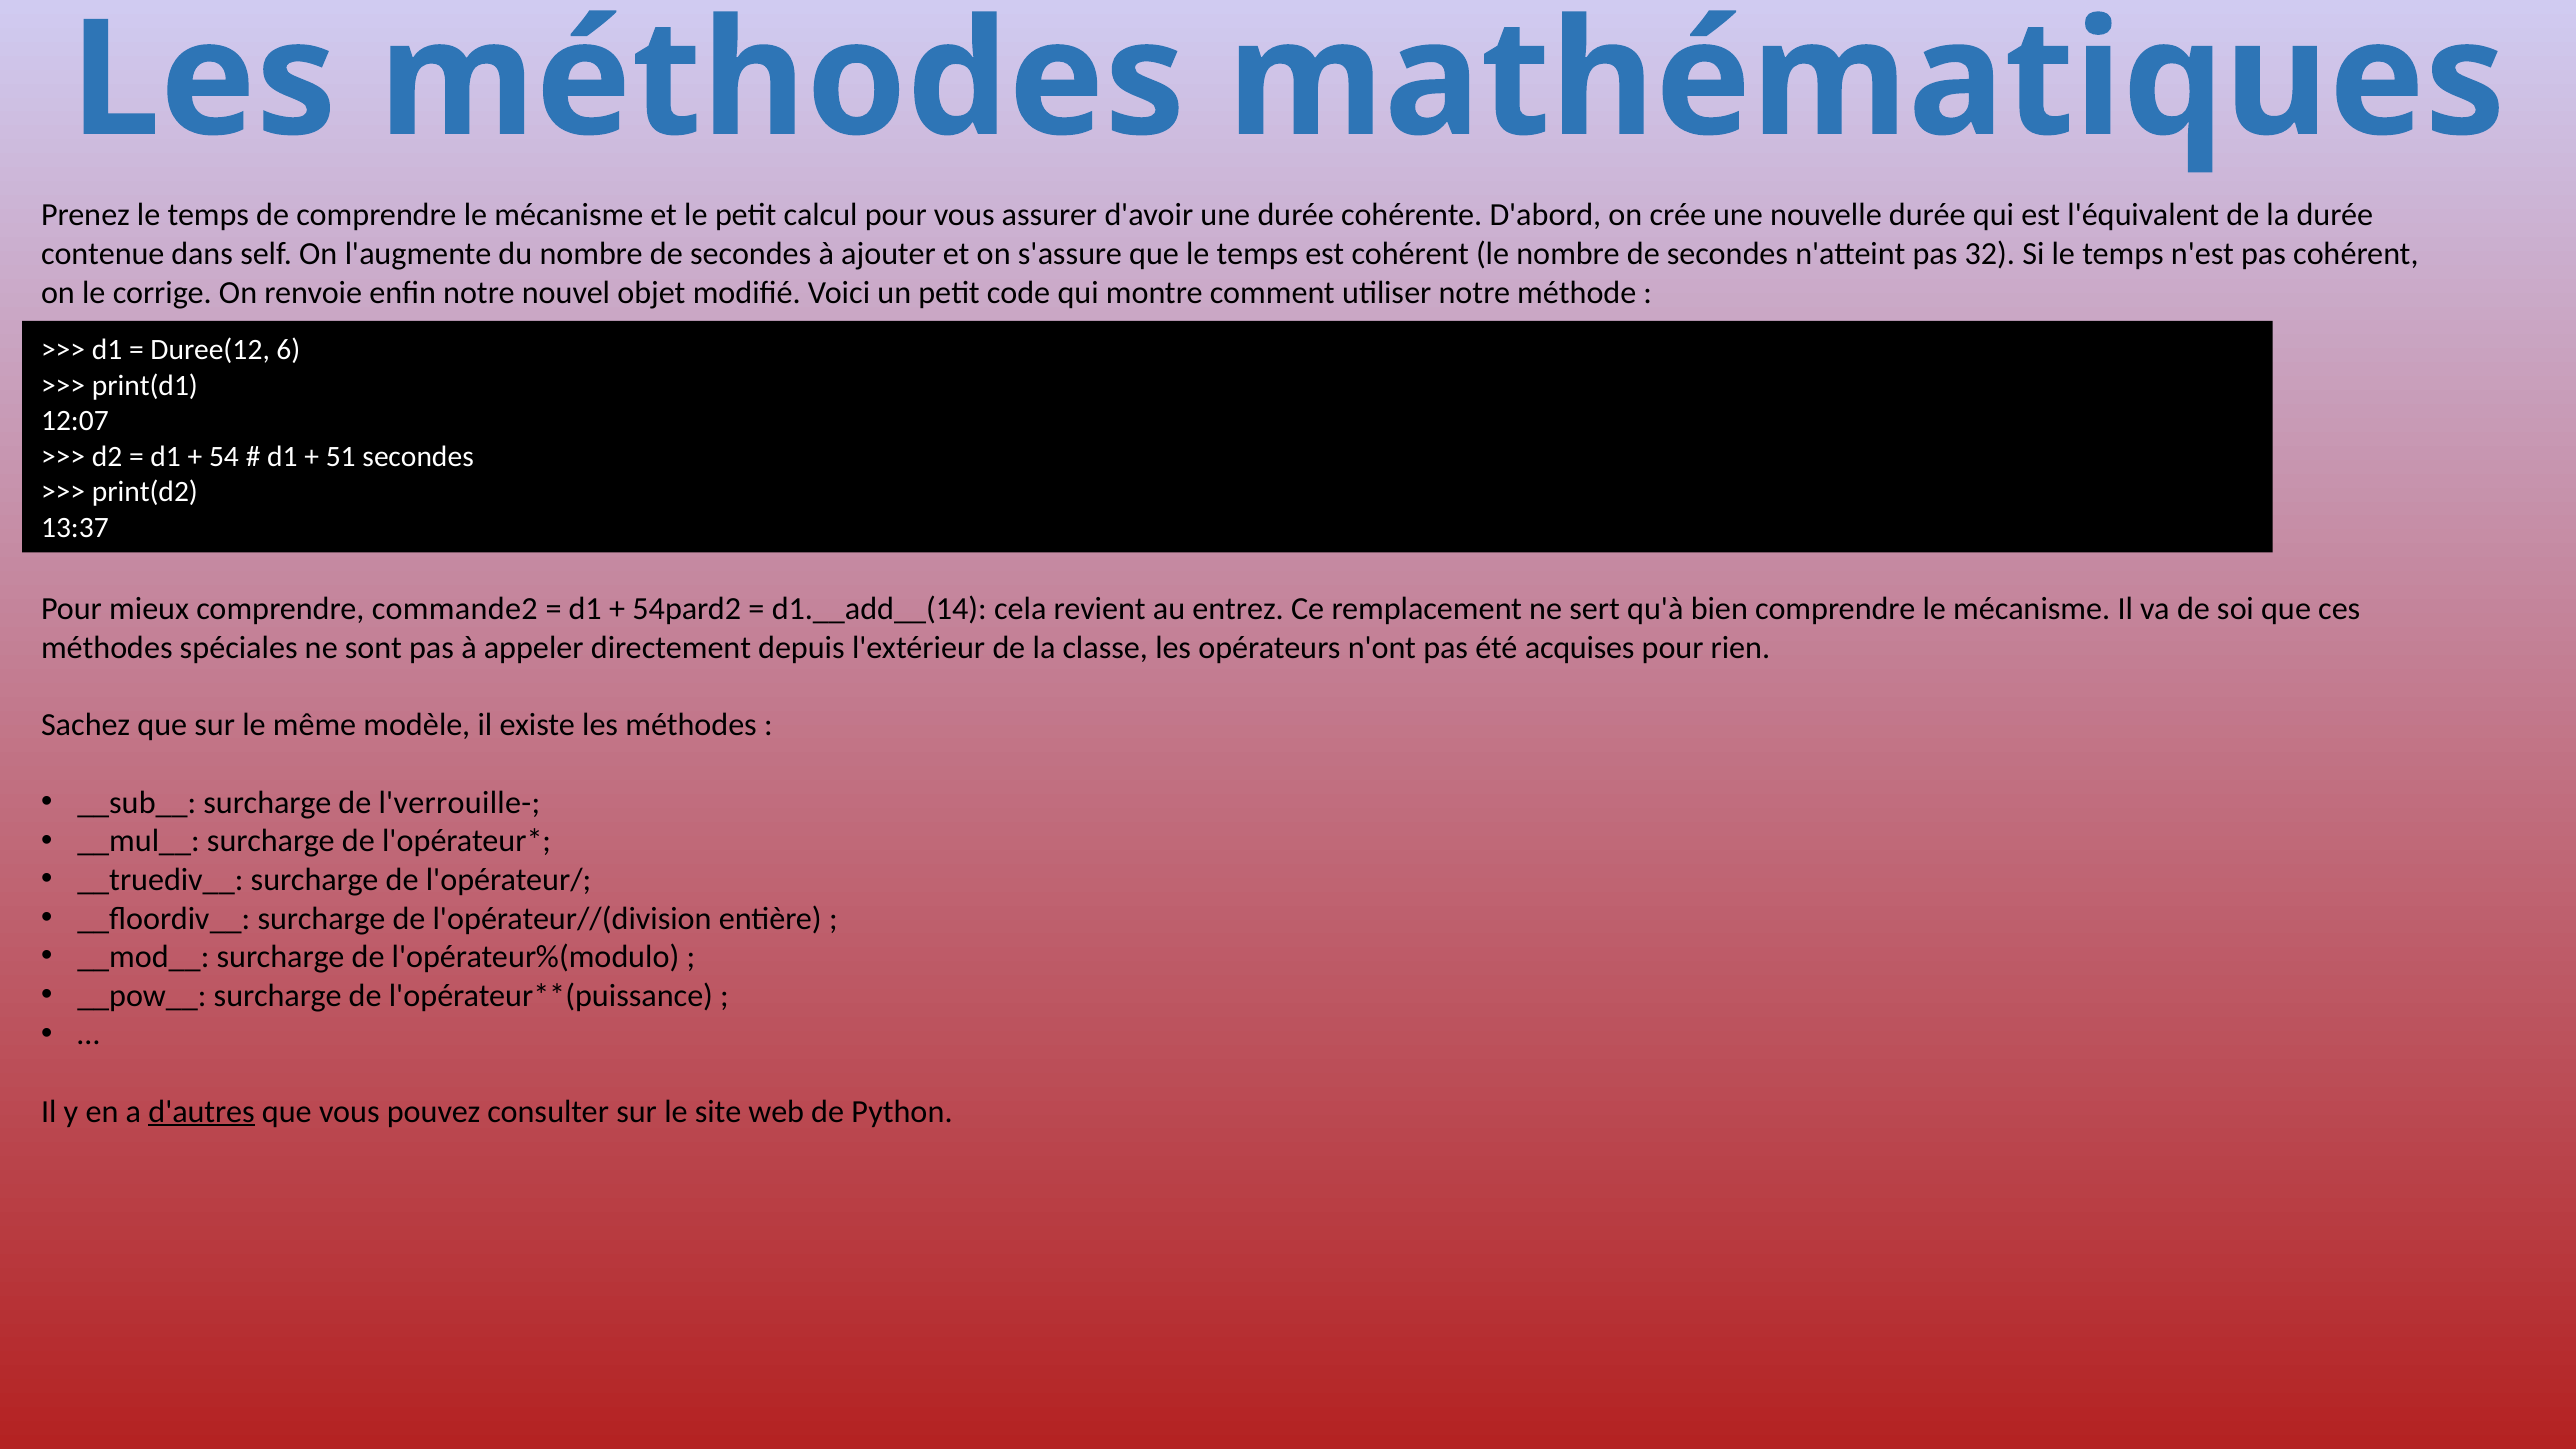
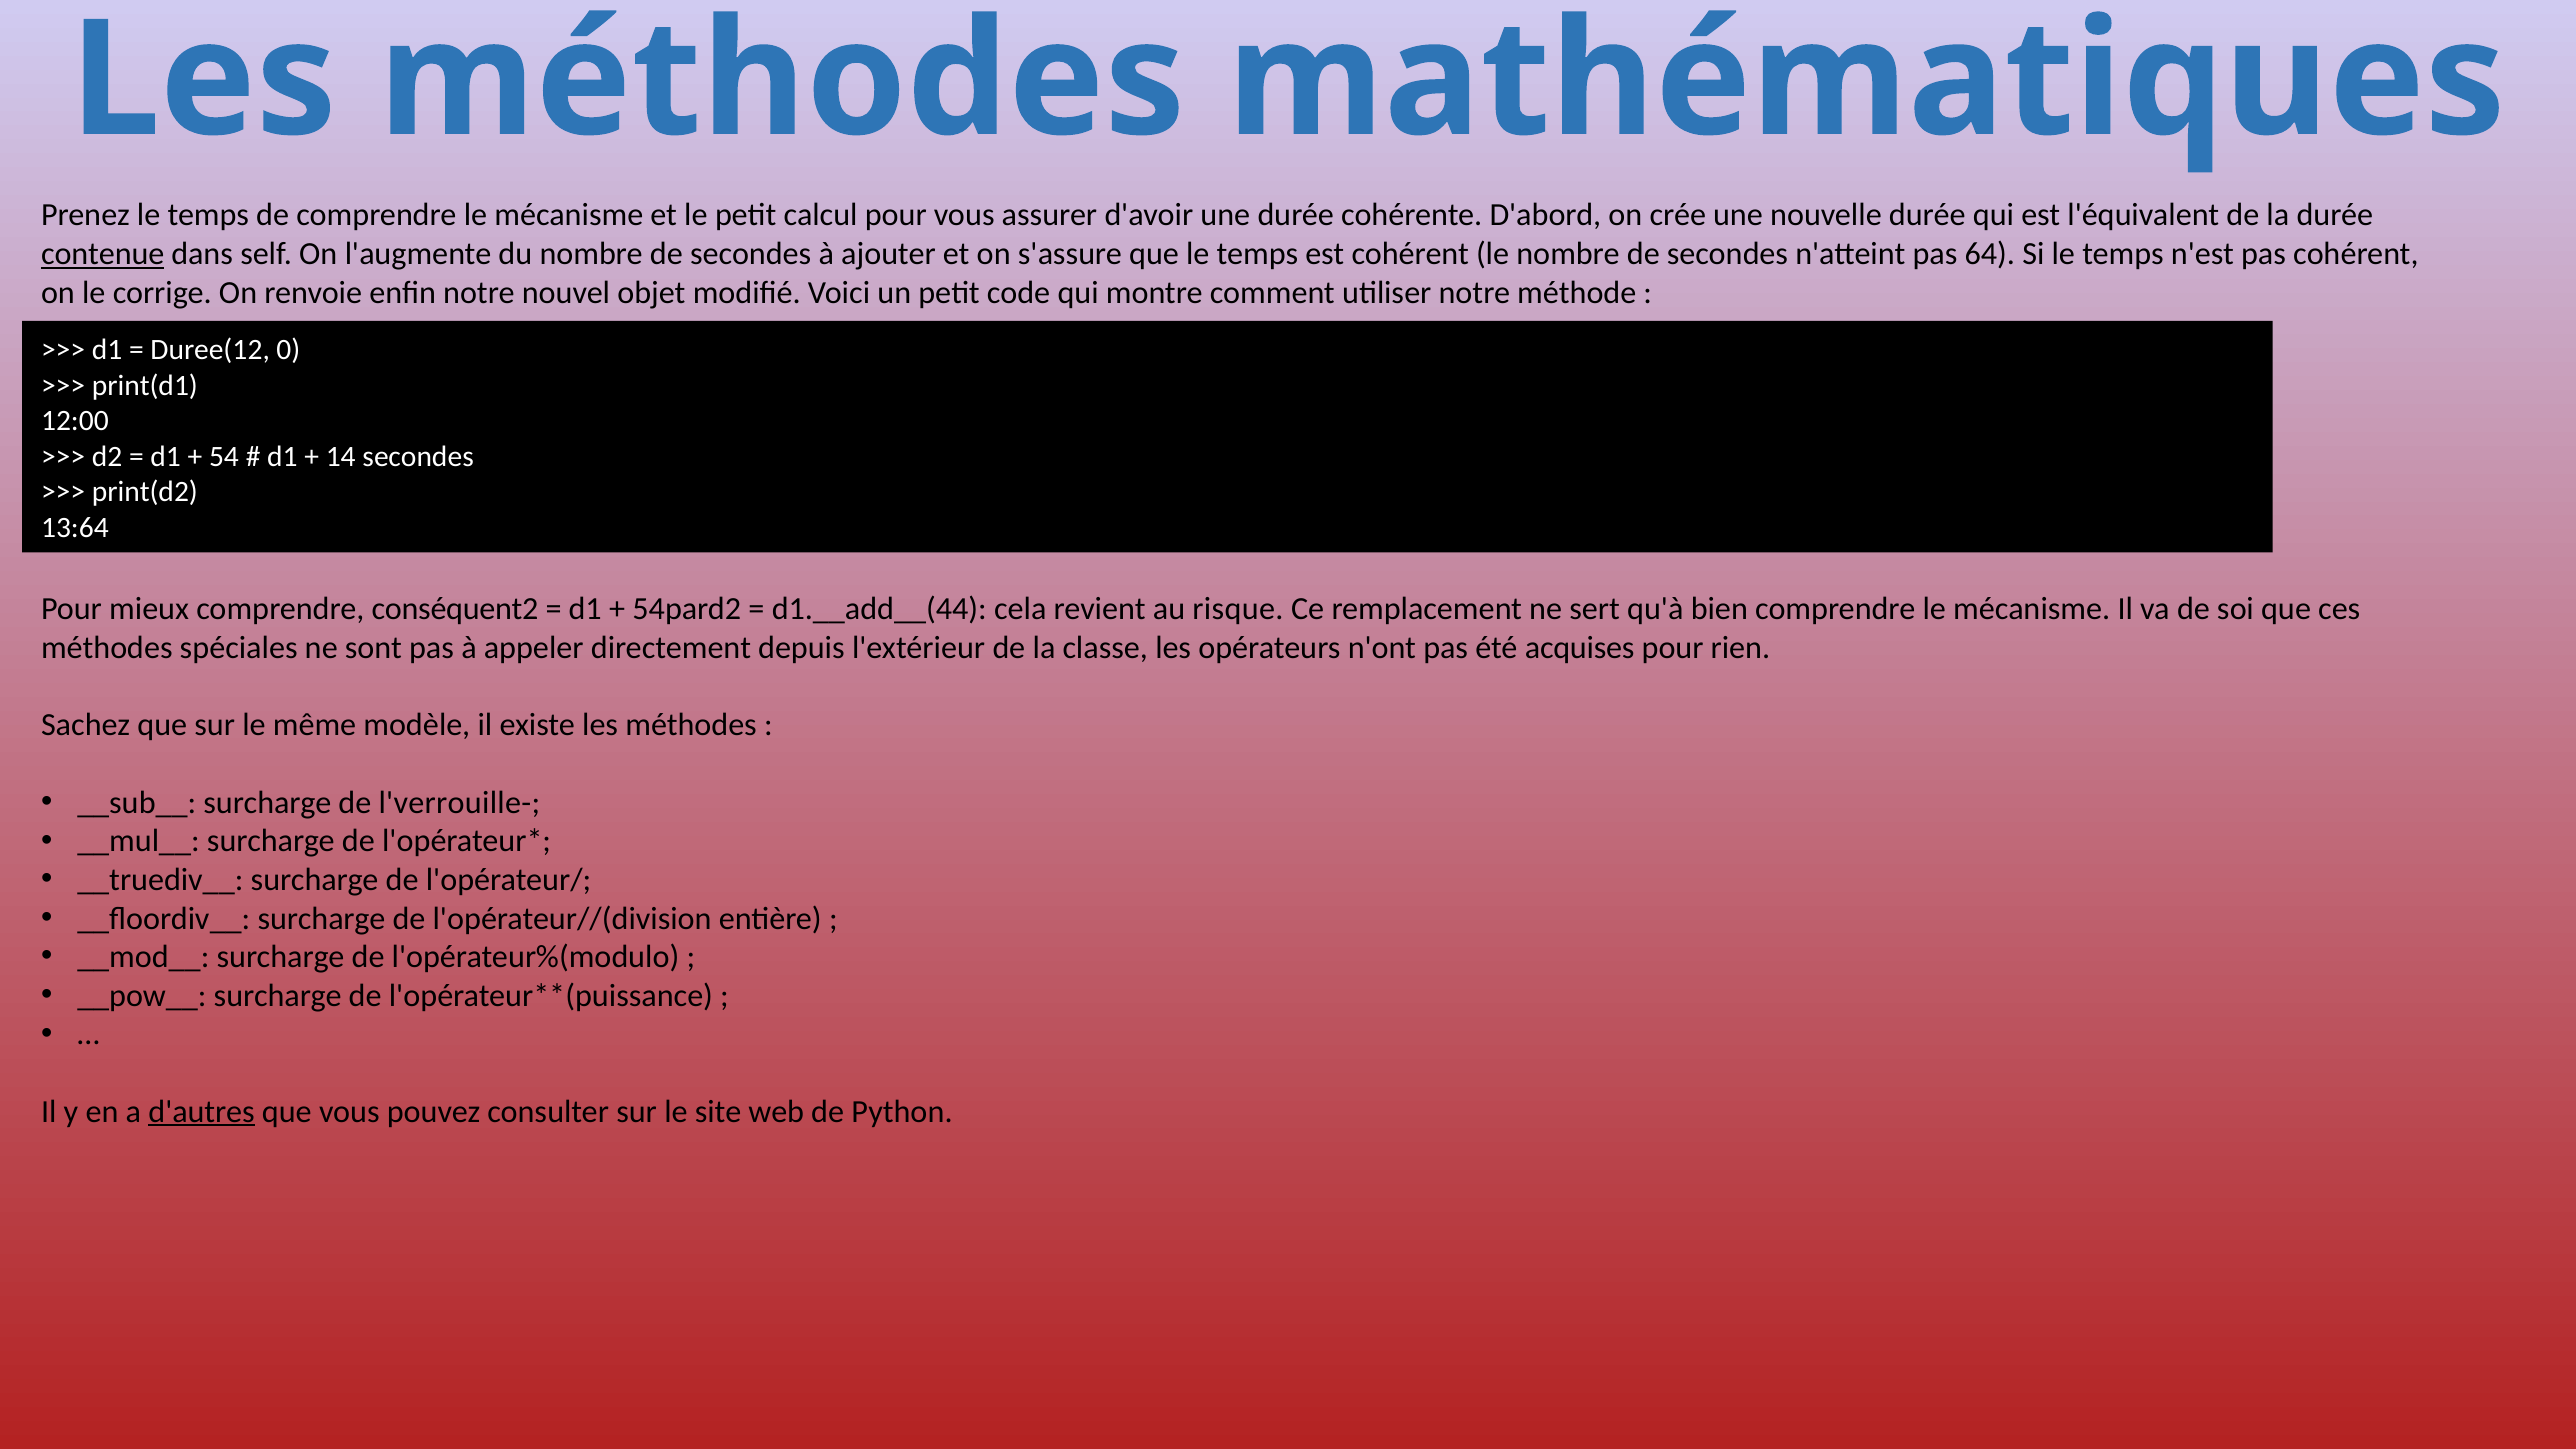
contenue underline: none -> present
32: 32 -> 64
6: 6 -> 0
12:07: 12:07 -> 12:00
51: 51 -> 14
13:37: 13:37 -> 13:64
commande2: commande2 -> conséquent2
d1.__add__(14: d1.__add__(14 -> d1.__add__(44
entrez: entrez -> risque
